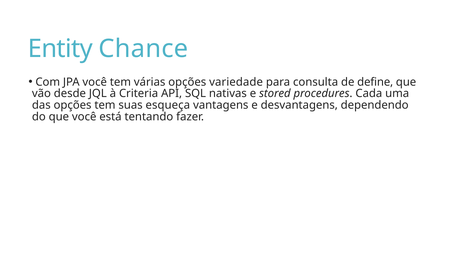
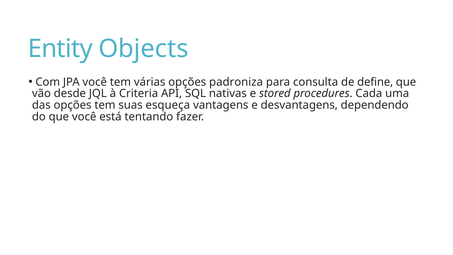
Chance: Chance -> Objects
variedade: variedade -> padroniza
